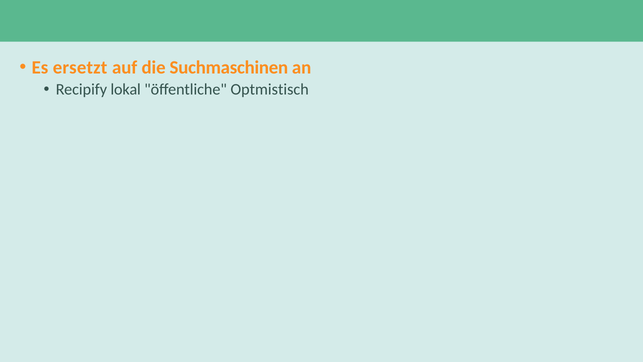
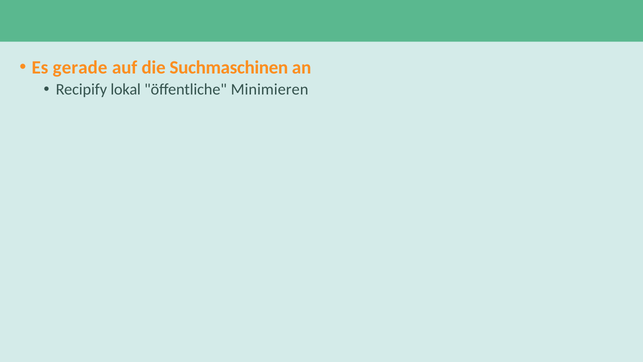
ersetzt: ersetzt -> gerade
Optmistisch: Optmistisch -> Minimieren
